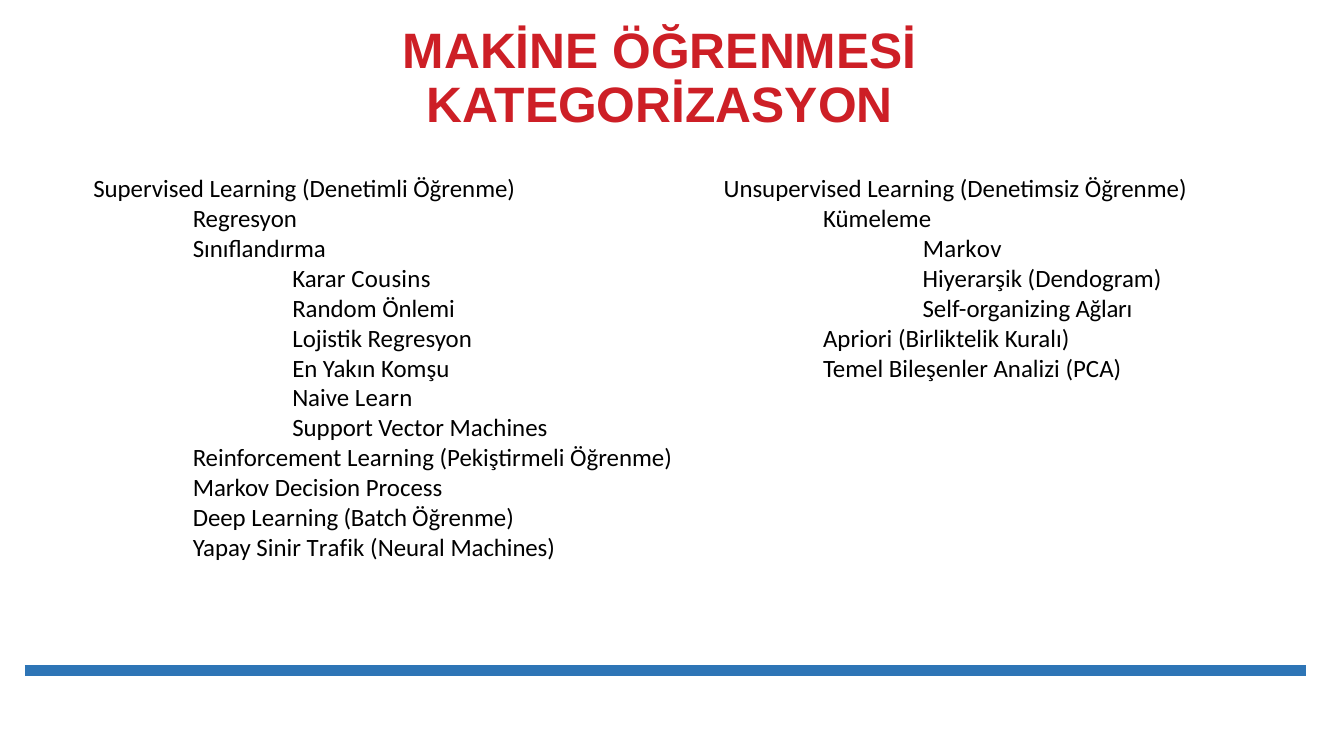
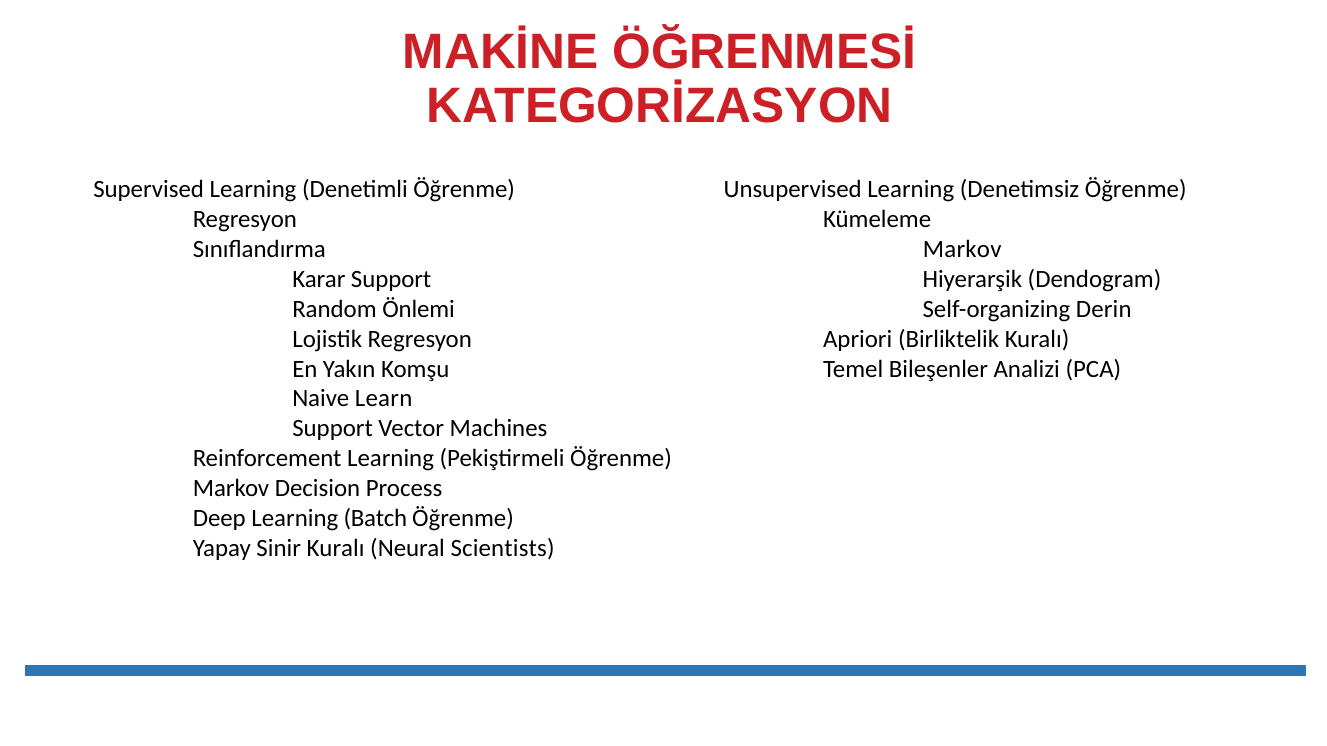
Karar Cousins: Cousins -> Support
Ağları: Ağları -> Derin
Sinir Trafik: Trafik -> Kuralı
Neural Machines: Machines -> Scientists
